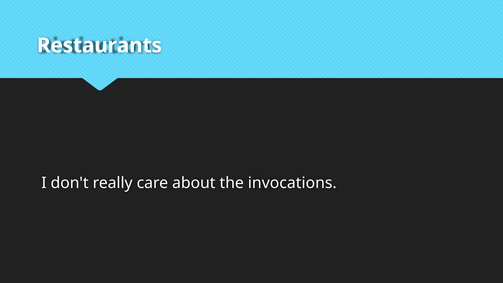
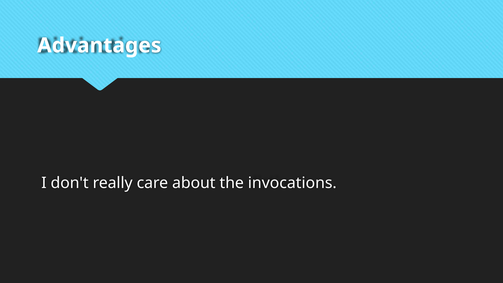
Restaurants: Restaurants -> Advantages
